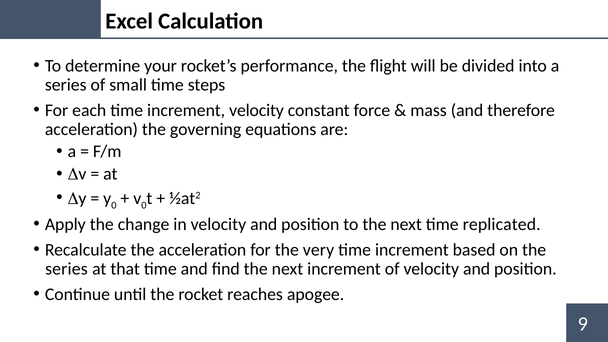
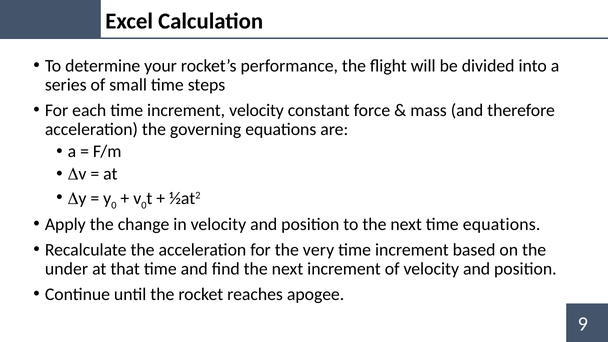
time replicated: replicated -> equations
series at (66, 269): series -> under
